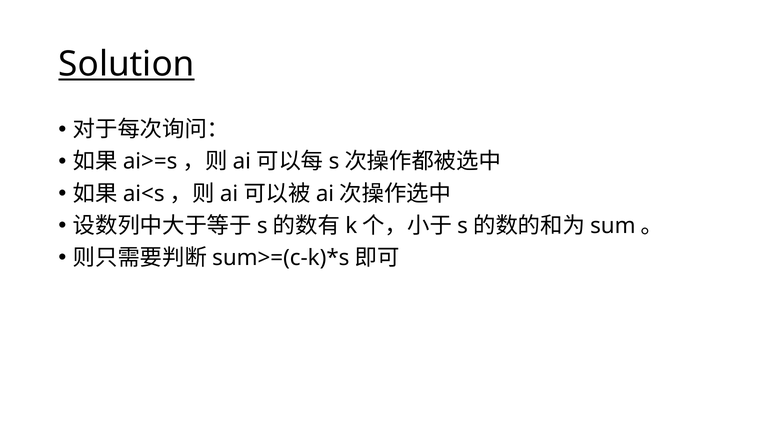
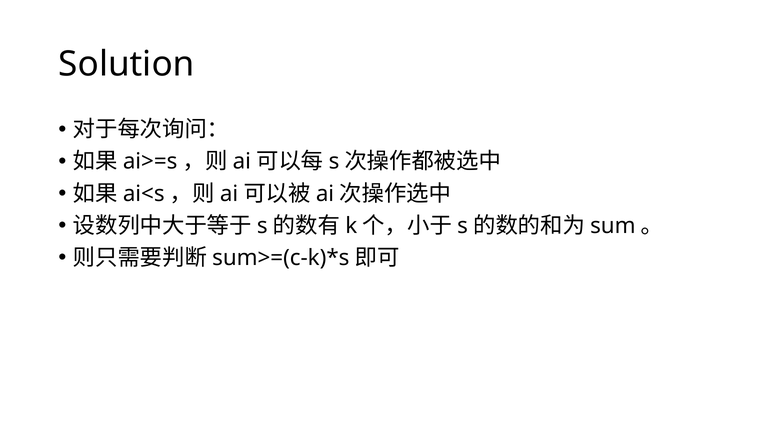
Solution underline: present -> none
